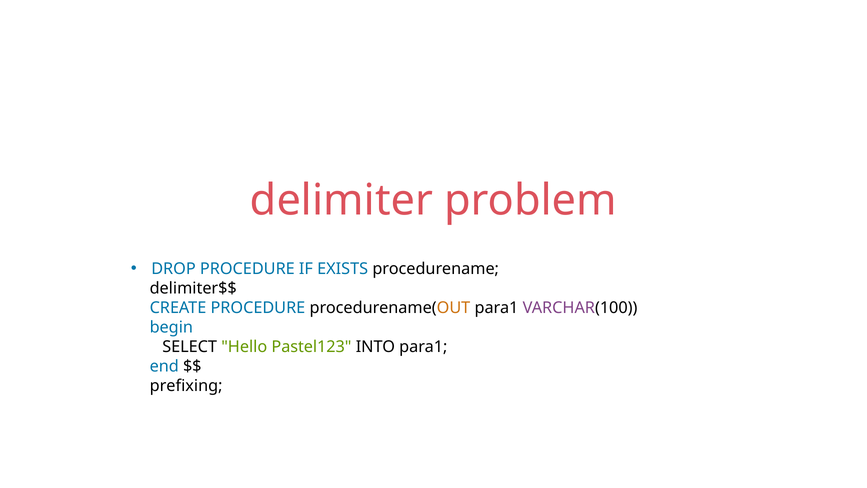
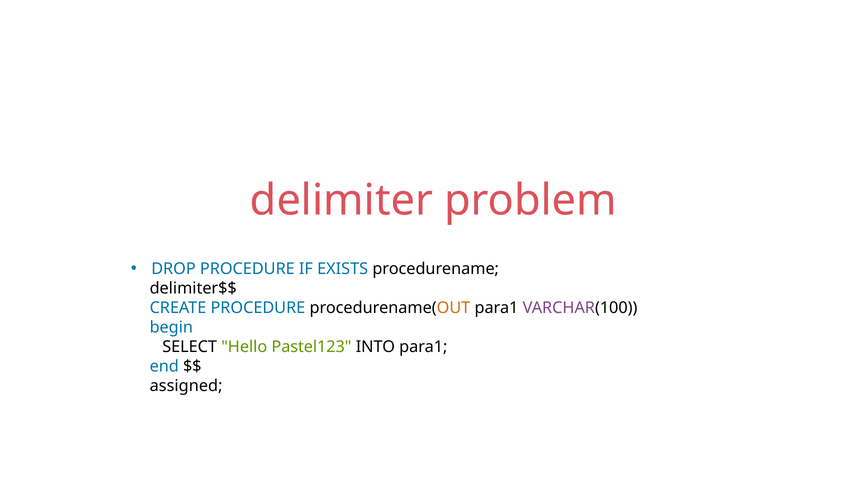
prefixing: prefixing -> assigned
